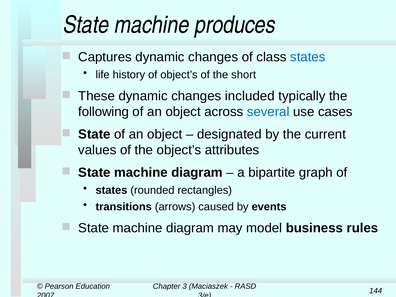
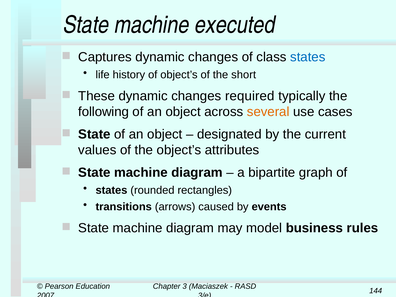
produces: produces -> executed
included: included -> required
several colour: blue -> orange
